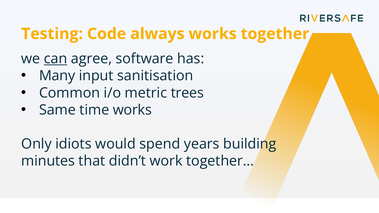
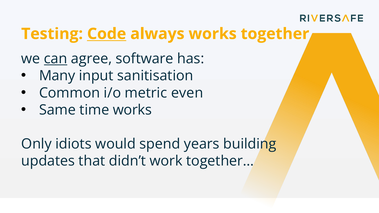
Code underline: none -> present
trees: trees -> even
minutes: minutes -> updates
